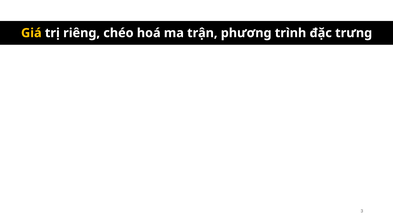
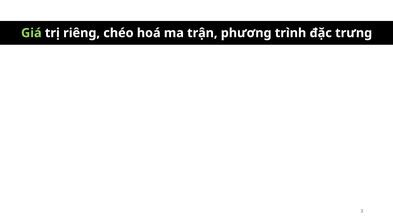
Giá colour: yellow -> light green
